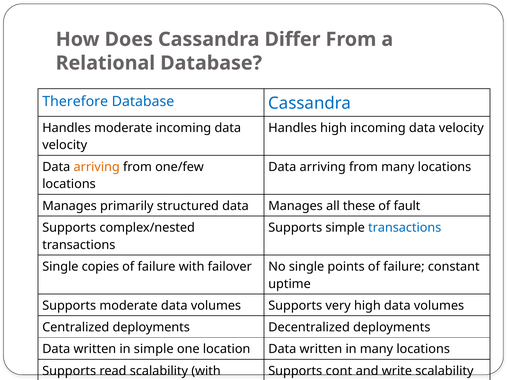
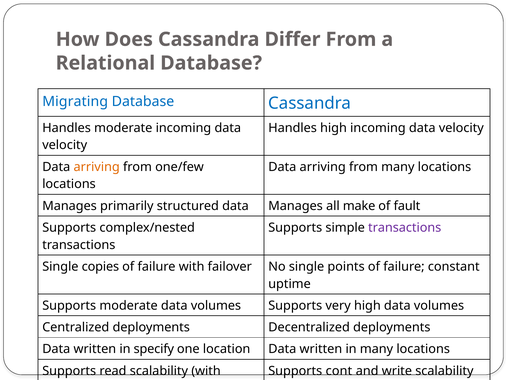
Therefore: Therefore -> Migrating
these: these -> make
transactions at (405, 228) colour: blue -> purple
in simple: simple -> specify
